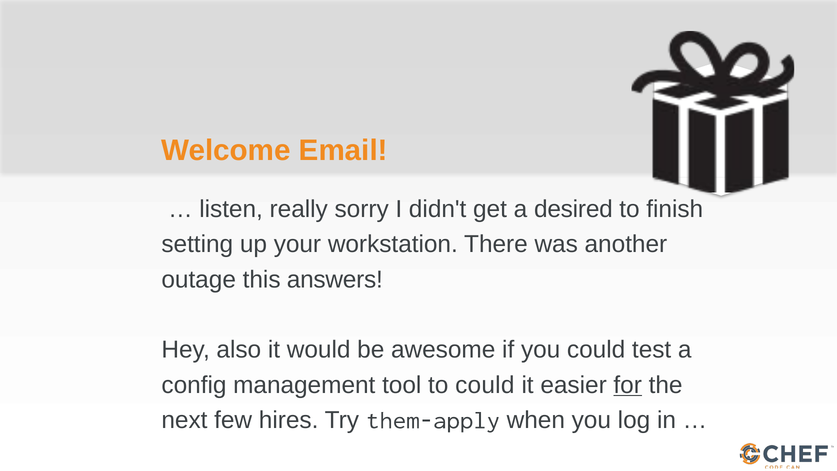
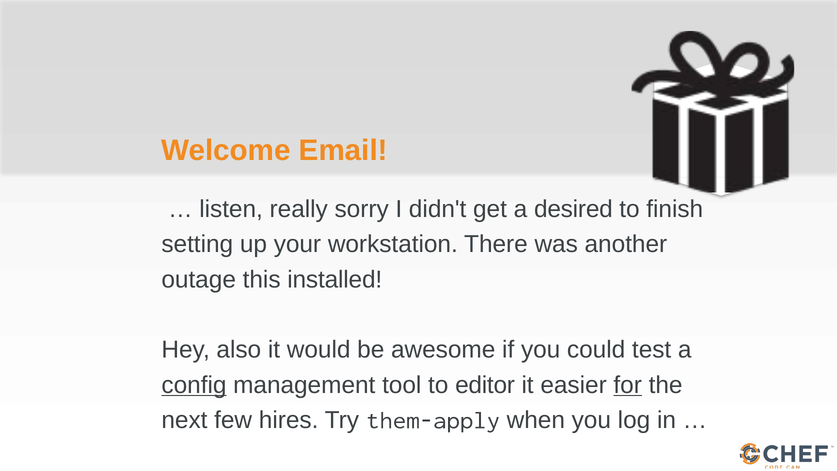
answers: answers -> installed
config underline: none -> present
to could: could -> editor
